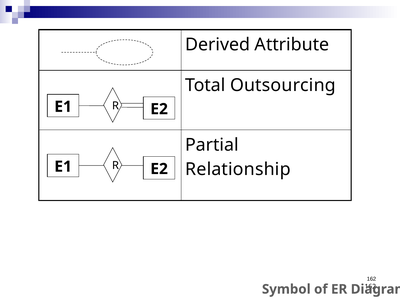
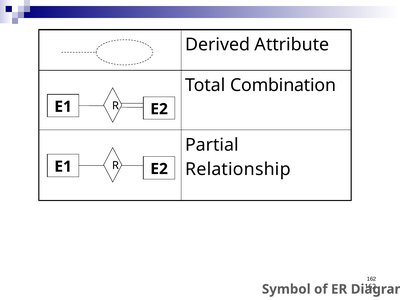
Outsourcing: Outsourcing -> Combination
